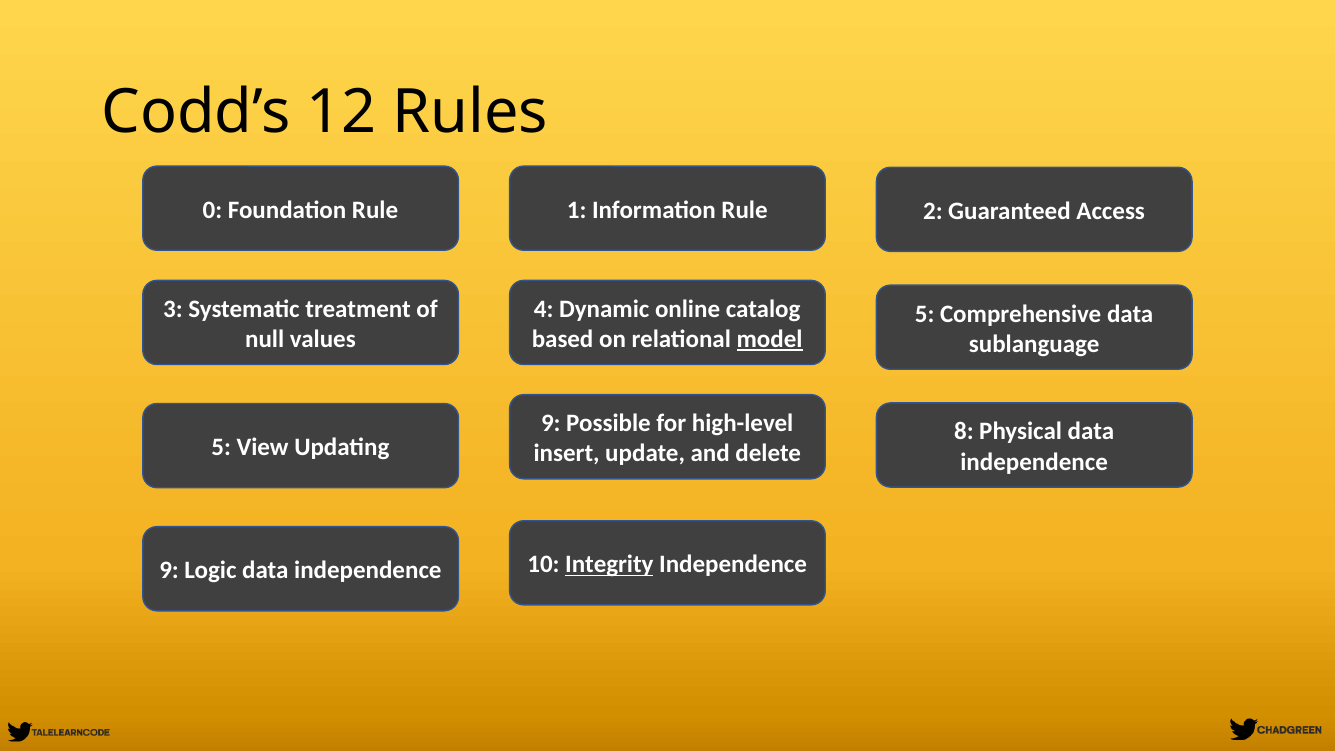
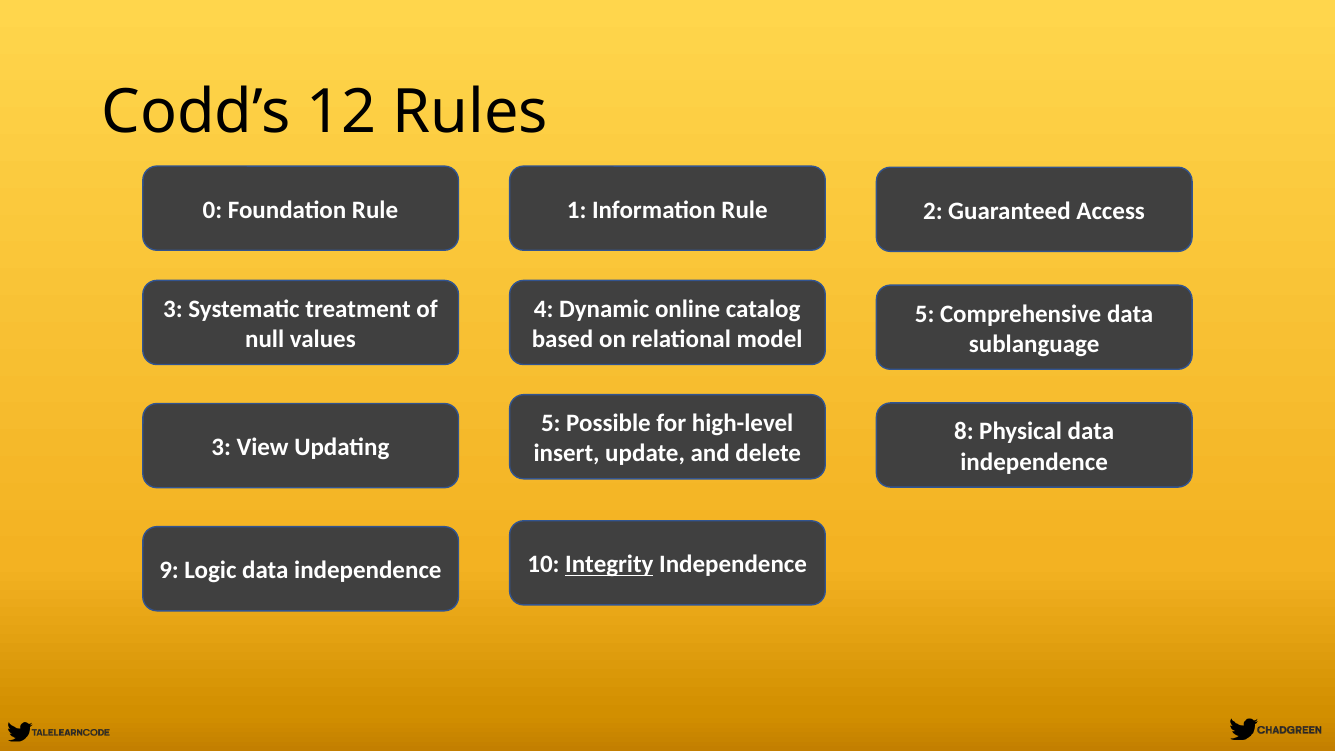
model underline: present -> none
9 at (551, 423): 9 -> 5
5 at (221, 447): 5 -> 3
